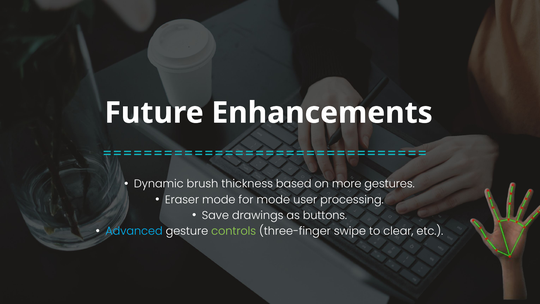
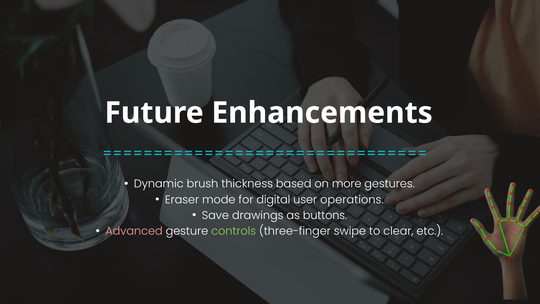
for mode: mode -> digital
processing: processing -> operations
Advanced colour: light blue -> pink
